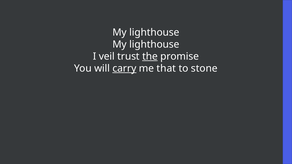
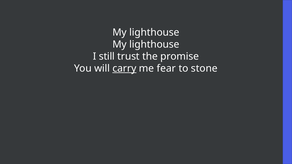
veil: veil -> still
the underline: present -> none
that: that -> fear
